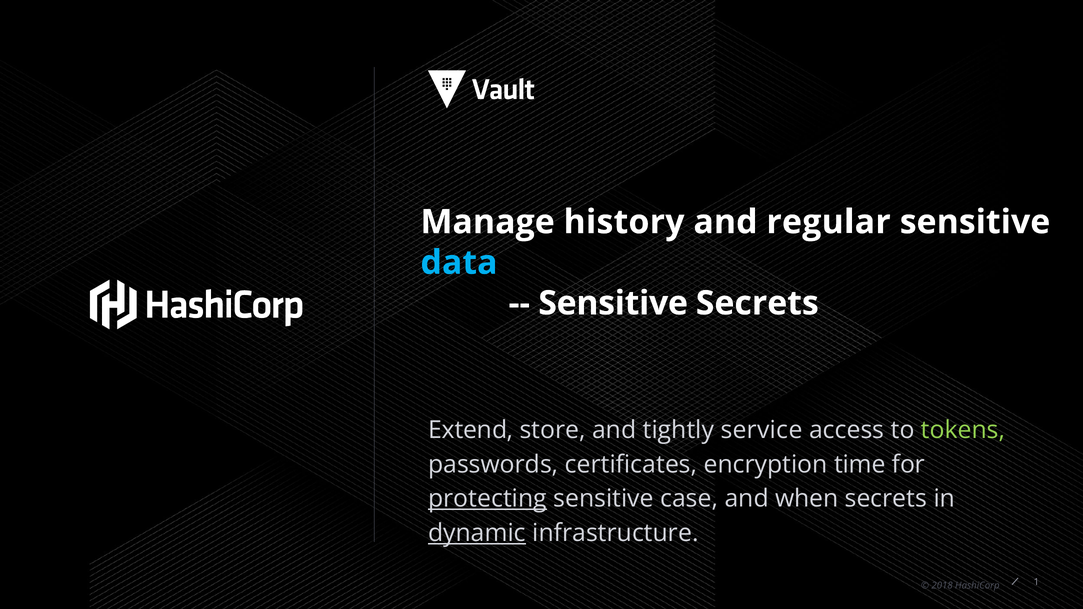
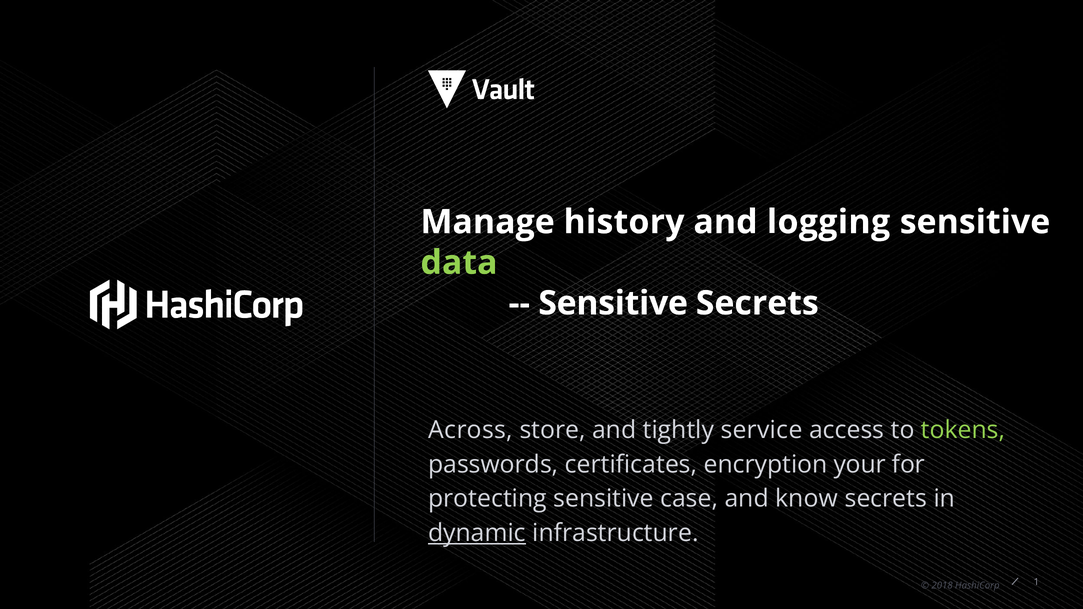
regular: regular -> logging
data colour: light blue -> light green
Extend: Extend -> Across
time: time -> your
protecting underline: present -> none
when: when -> know
